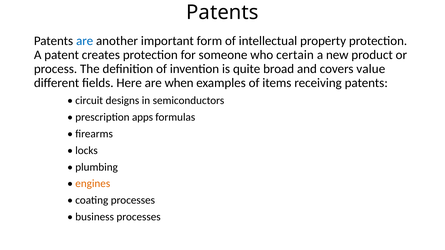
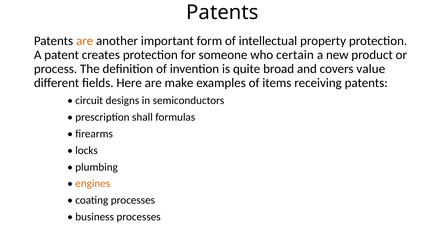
are at (85, 41) colour: blue -> orange
when: when -> make
apps: apps -> shall
